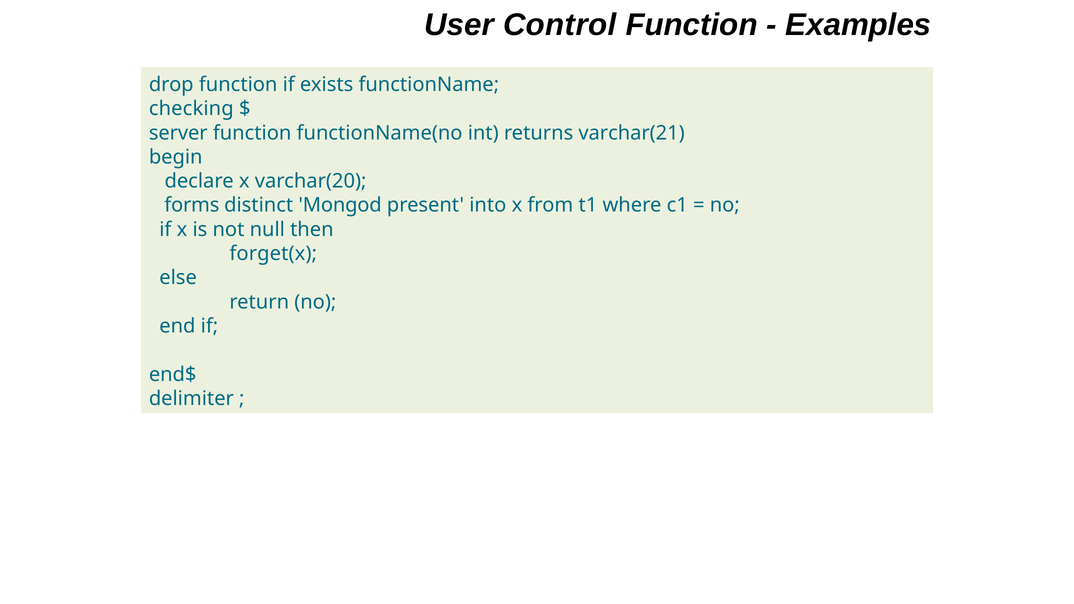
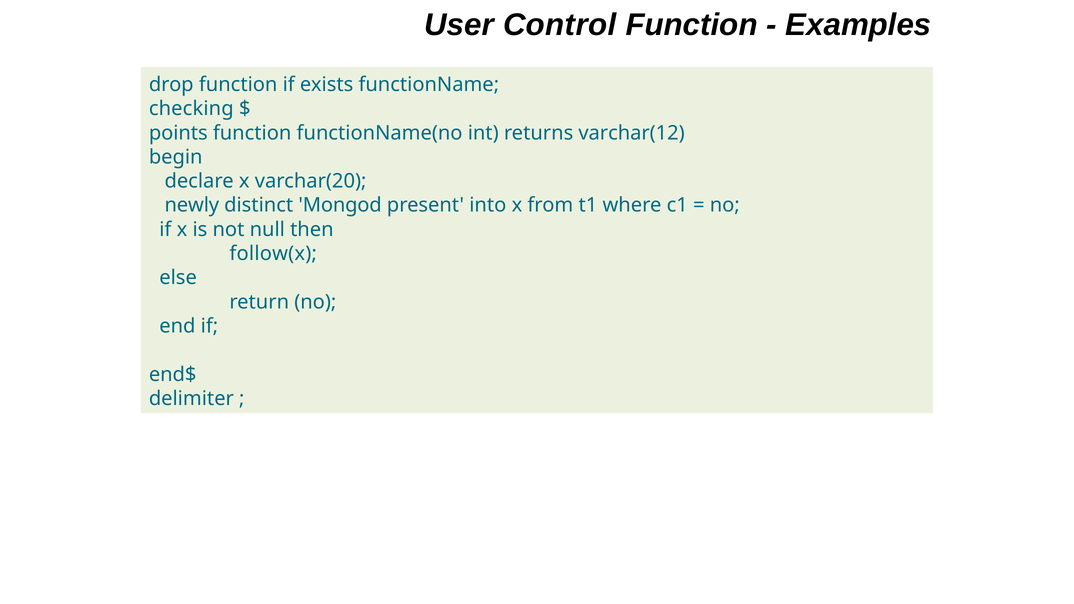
server: server -> points
varchar(21: varchar(21 -> varchar(12
forms: forms -> newly
forget(x: forget(x -> follow(x
